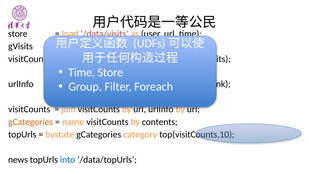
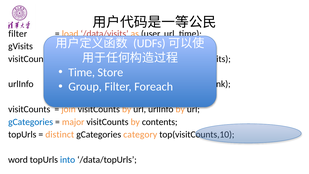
store at (18, 34): store -> filter
gCategories at (31, 122) colour: orange -> blue
name: name -> major
bystate: bystate -> distinct
news: news -> word
